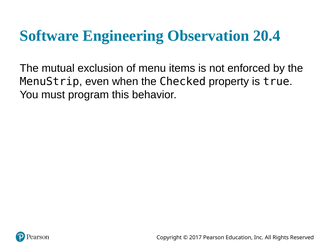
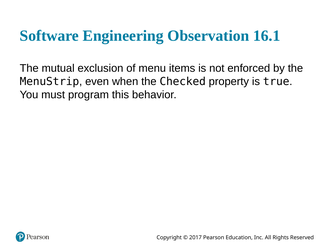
20.4: 20.4 -> 16.1
